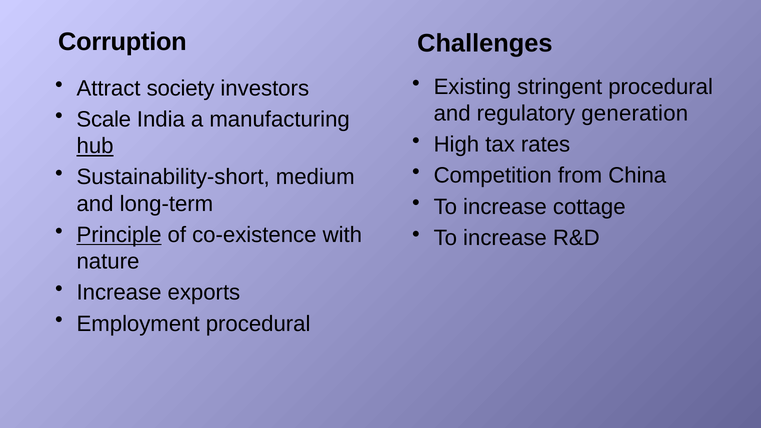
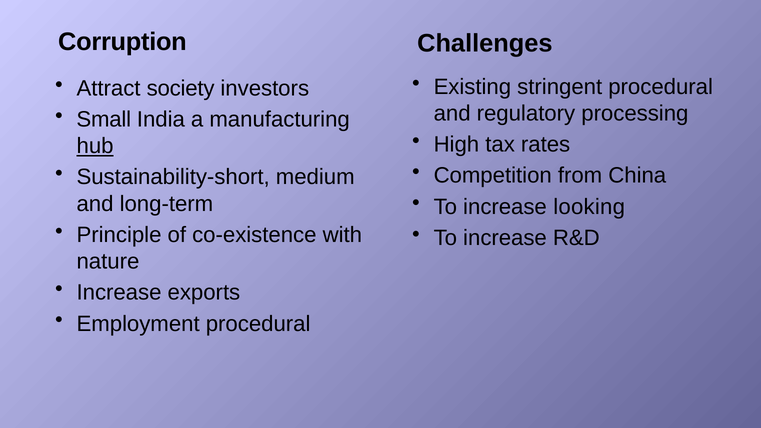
generation: generation -> processing
Scale: Scale -> Small
cottage: cottage -> looking
Principle underline: present -> none
